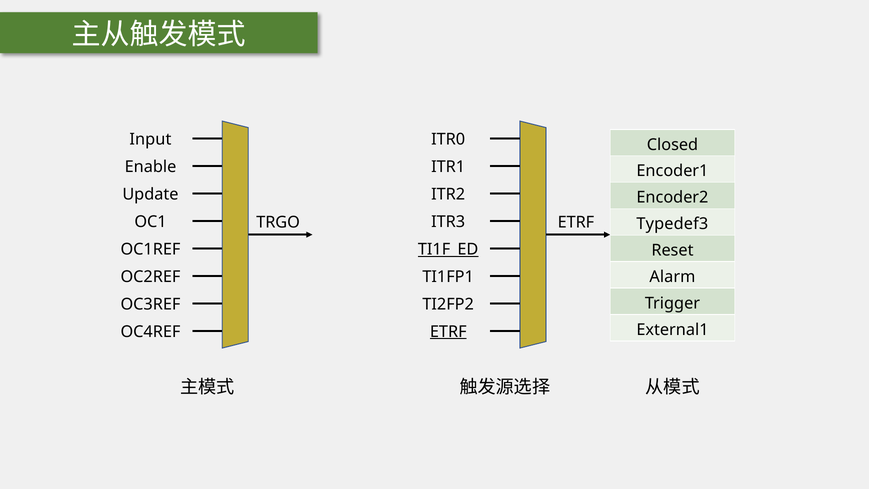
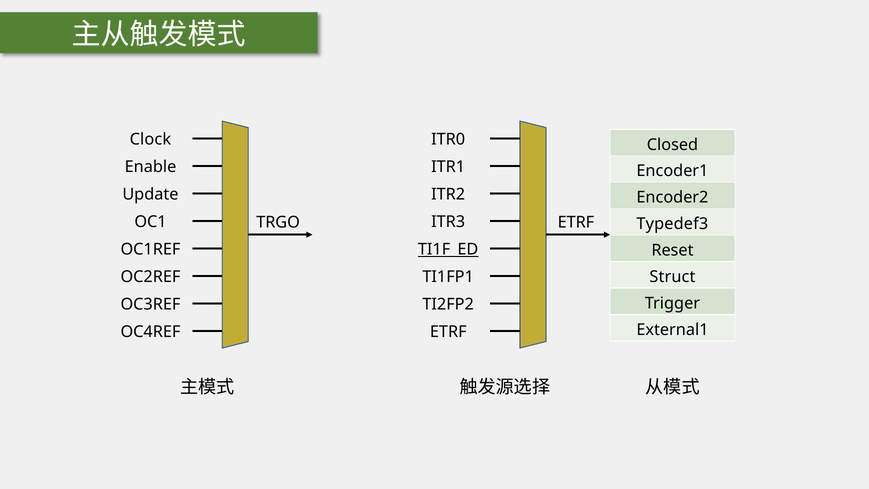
Input: Input -> Clock
Alarm: Alarm -> Struct
ETRF at (448, 332) underline: present -> none
